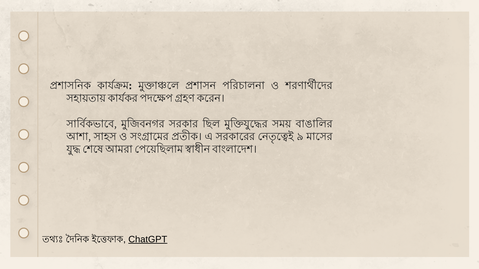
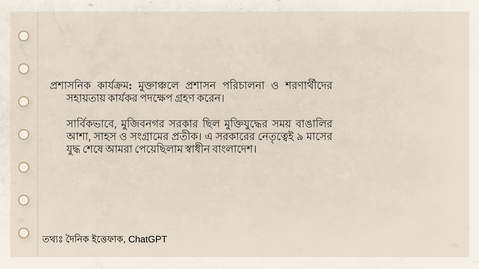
ChatGPT underline: present -> none
